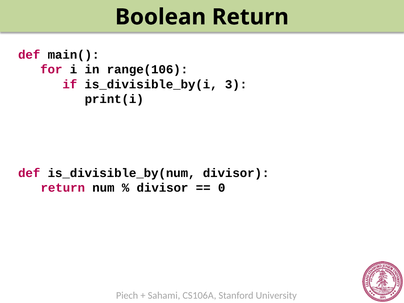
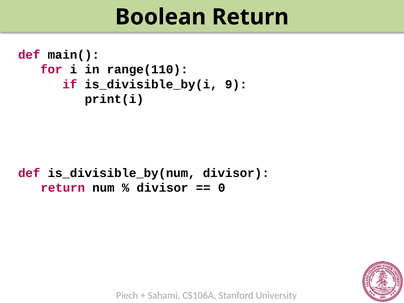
range(106: range(106 -> range(110
3: 3 -> 9
